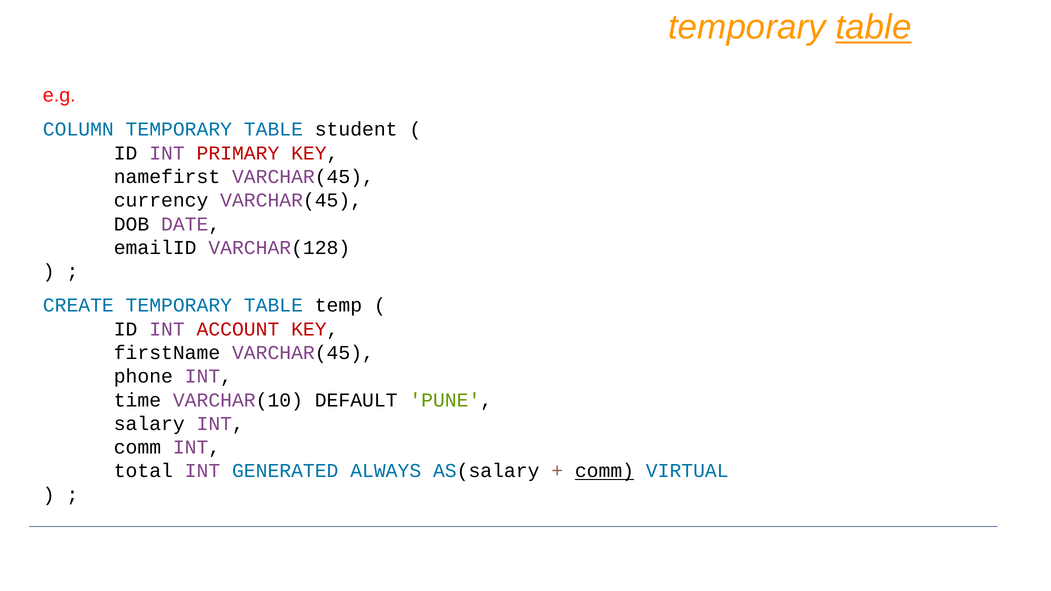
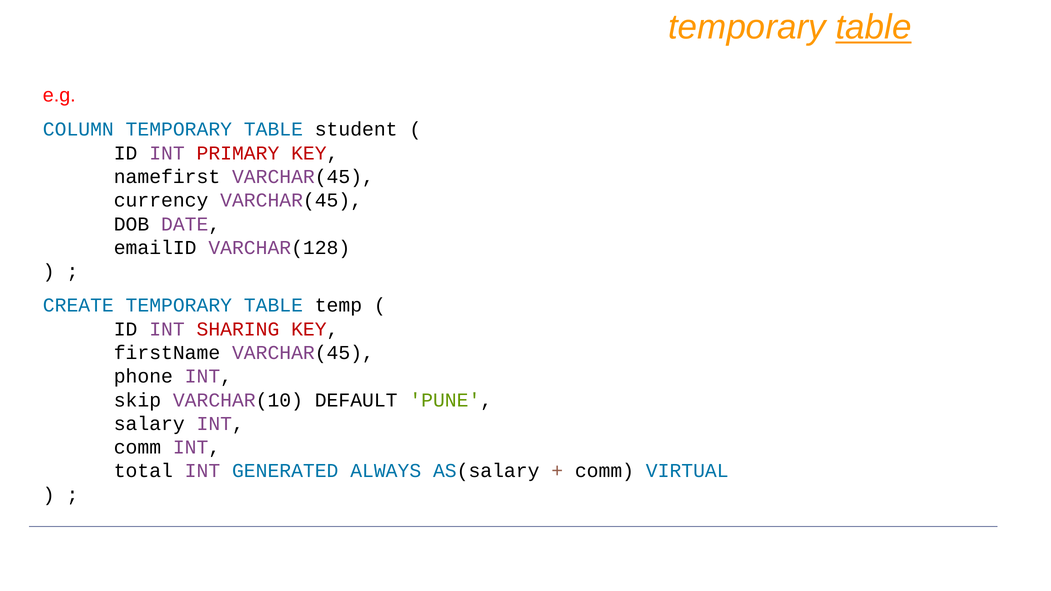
ACCOUNT: ACCOUNT -> SHARING
time: time -> skip
comm at (604, 471) underline: present -> none
